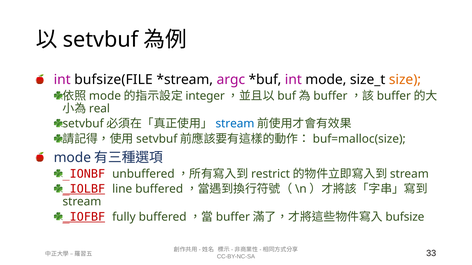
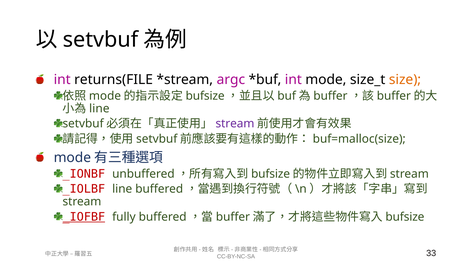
bufsize(FILE: bufsize(FILE -> returns(FILE
integer at (205, 96): integer -> bufsize
real at (99, 109): real -> line
stream at (235, 124) colour: blue -> purple
restrict at (271, 174): restrict -> bufsize
_IOLBF underline: present -> none
